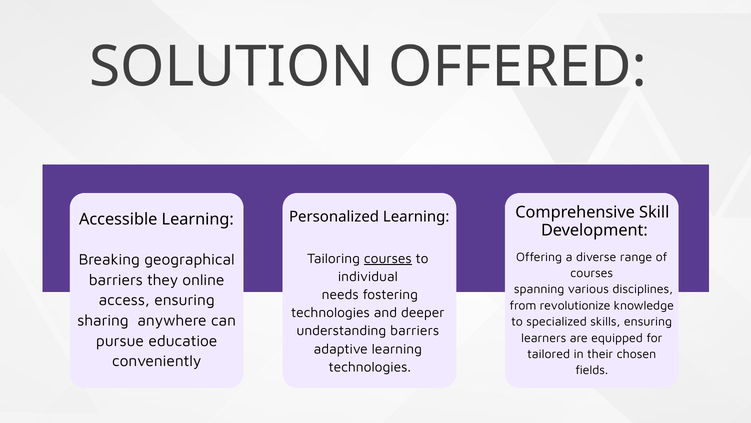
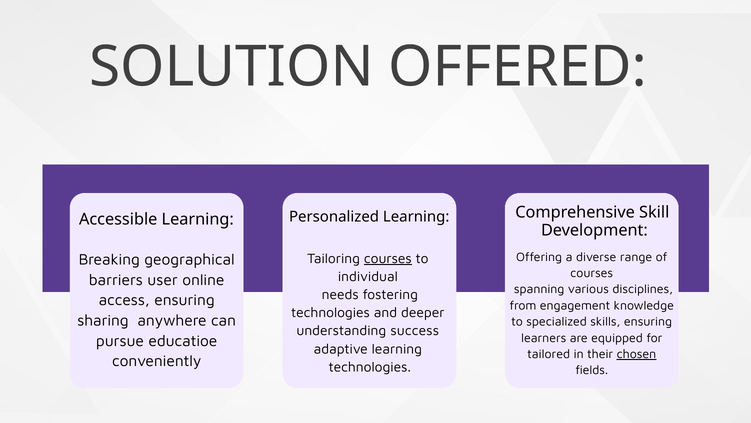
they: they -> user
revolutionize: revolutionize -> engagement
understanding barriers: barriers -> success
chosen underline: none -> present
